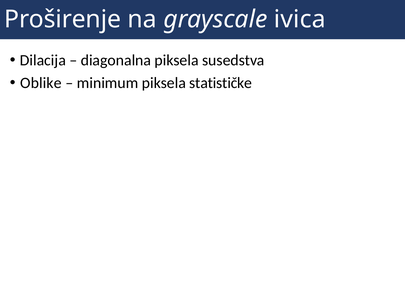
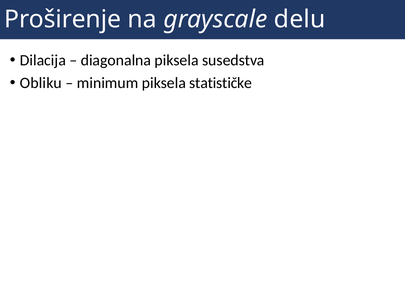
ivica: ivica -> delu
Oblike: Oblike -> Obliku
